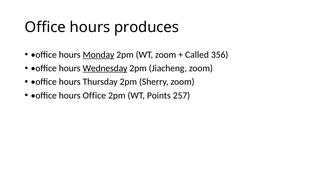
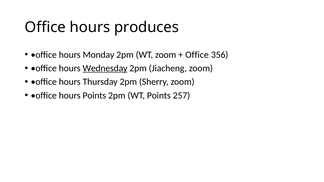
Monday underline: present -> none
Called at (197, 55): Called -> Office
hours Office: Office -> Points
